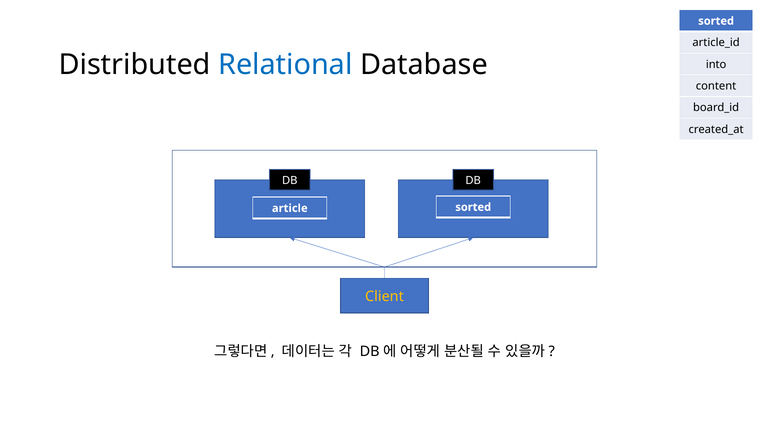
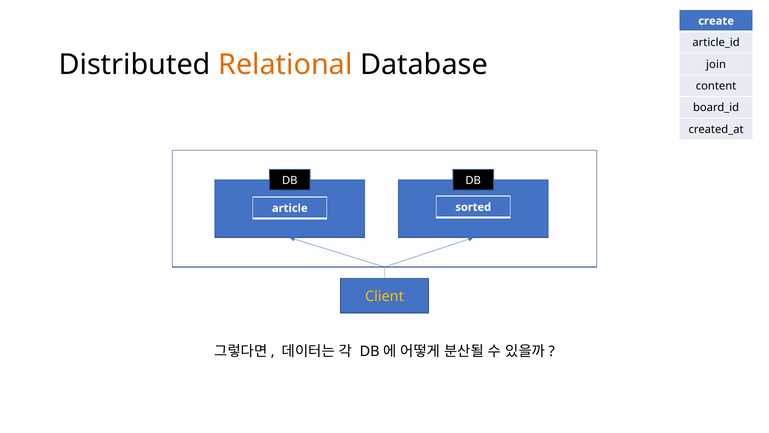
sorted at (716, 21): sorted -> create
Relational colour: blue -> orange
into: into -> join
